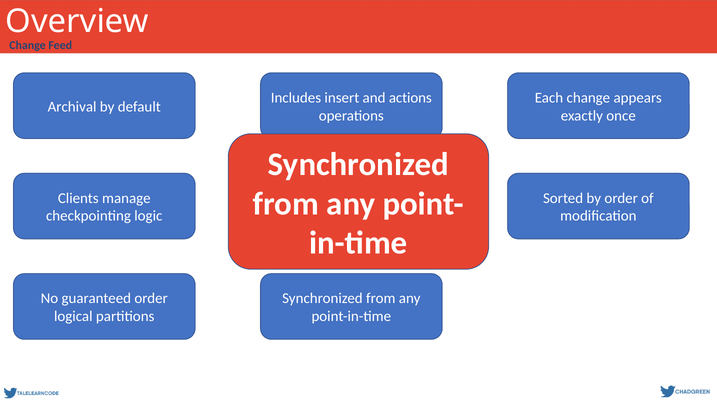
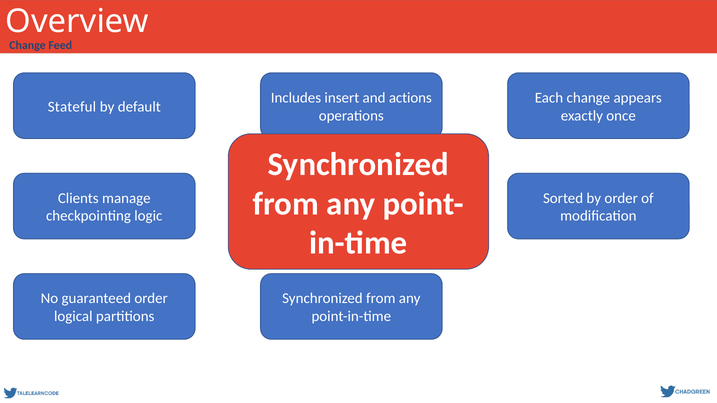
Archival: Archival -> Stateful
